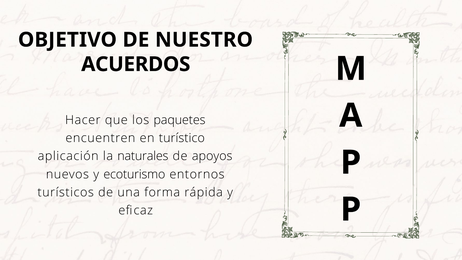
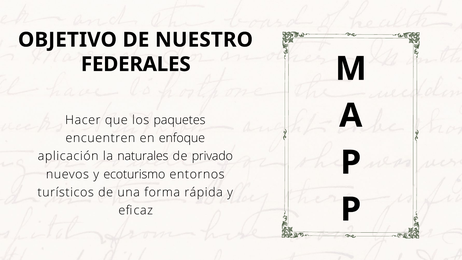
ACUERDOS: ACUERDOS -> FEDERALES
turístico: turístico -> enfoque
apoyos: apoyos -> privado
